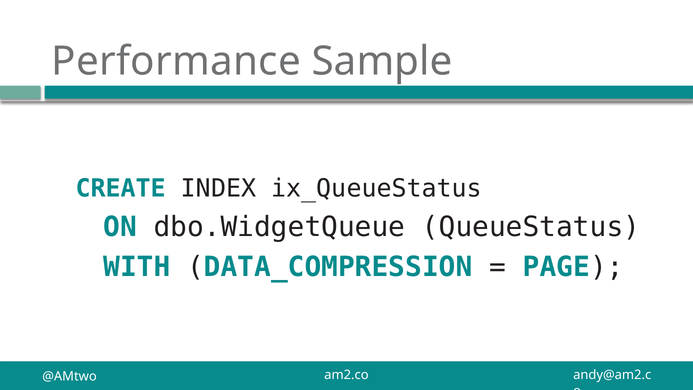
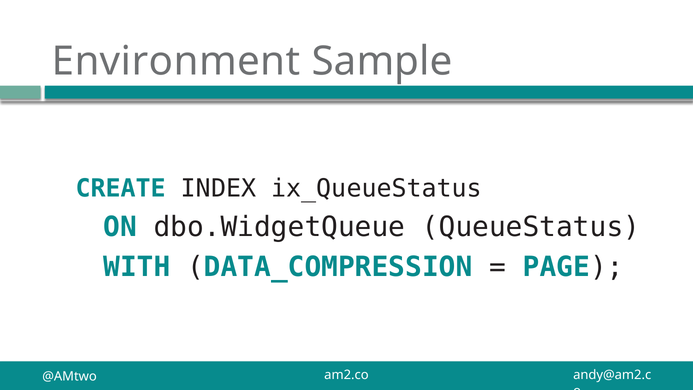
Performance: Performance -> Environment
